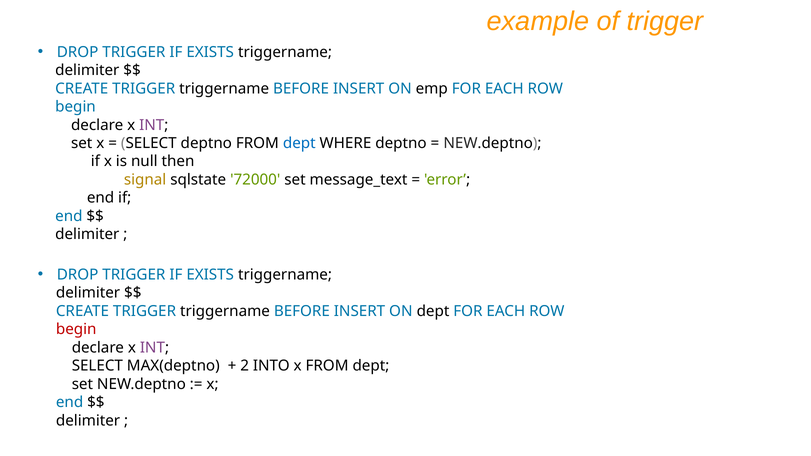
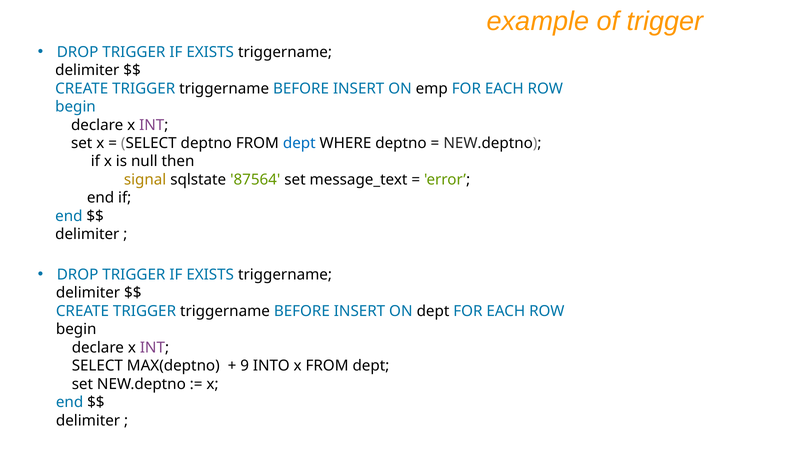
72000: 72000 -> 87564
begin at (76, 330) colour: red -> black
2: 2 -> 9
